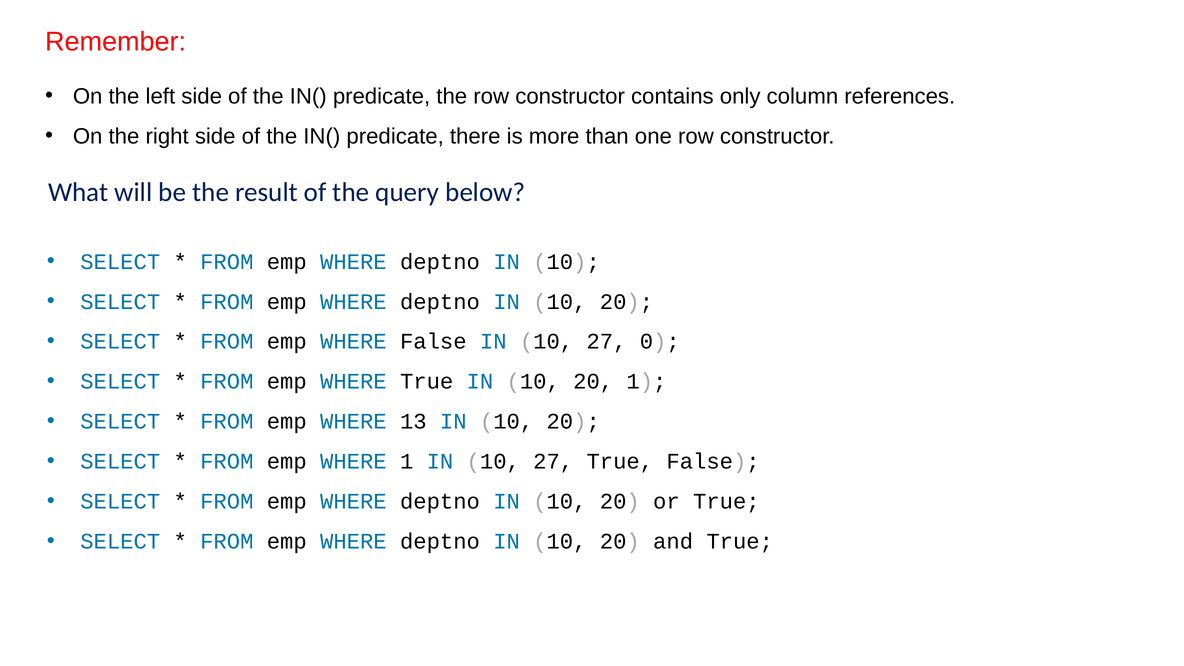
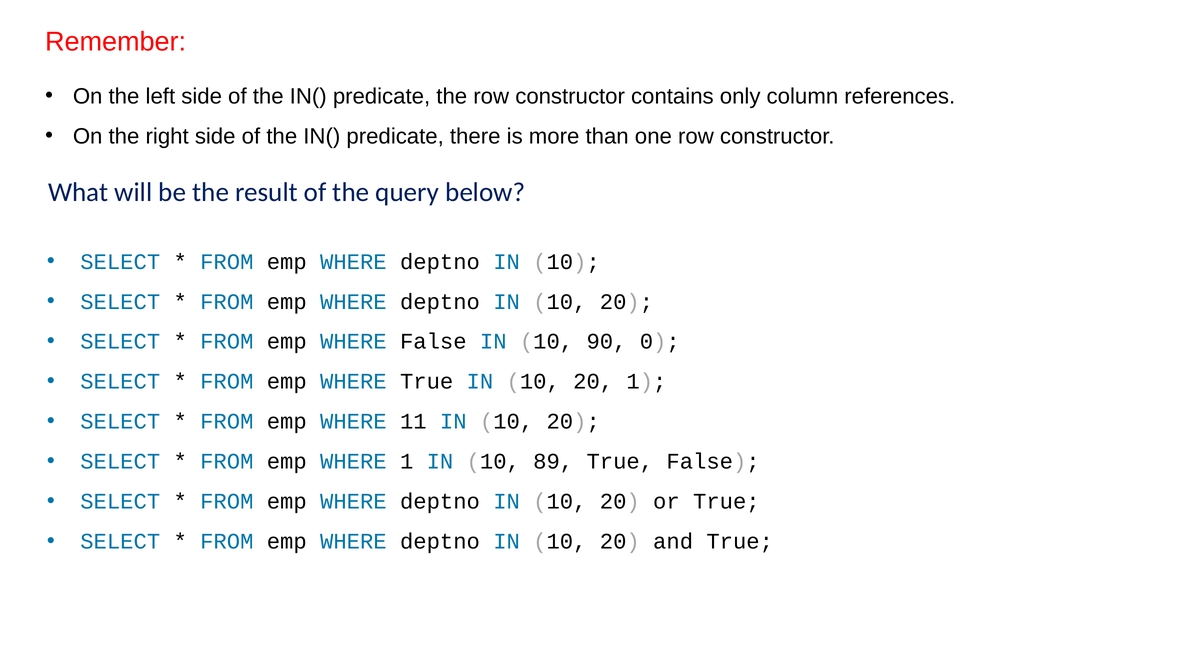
False IN 10 27: 27 -> 90
13: 13 -> 11
1 IN 10 27: 27 -> 89
